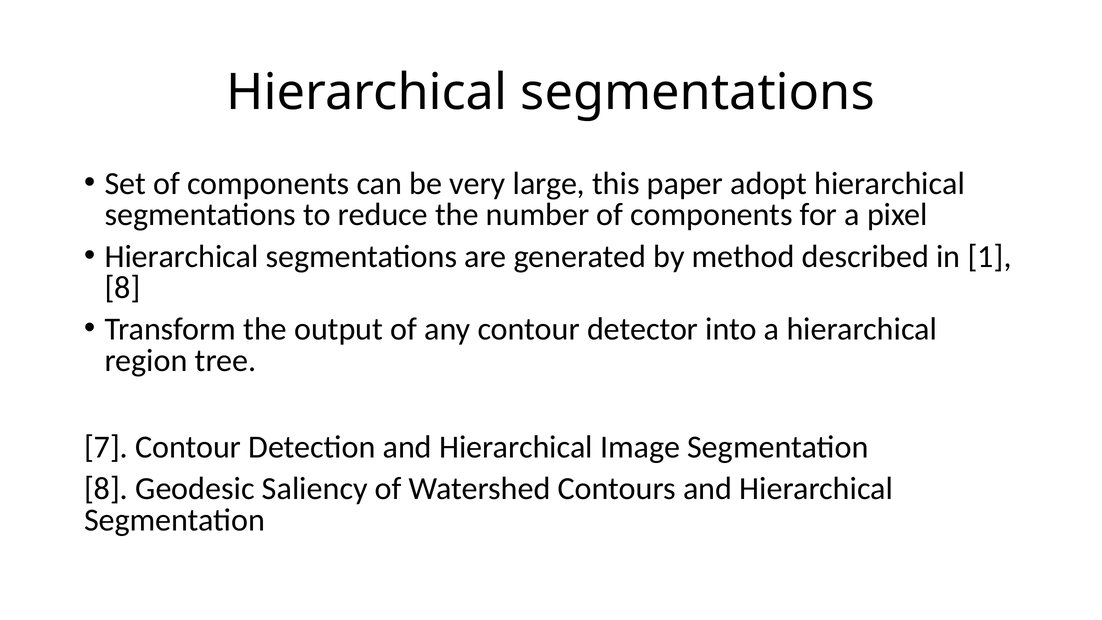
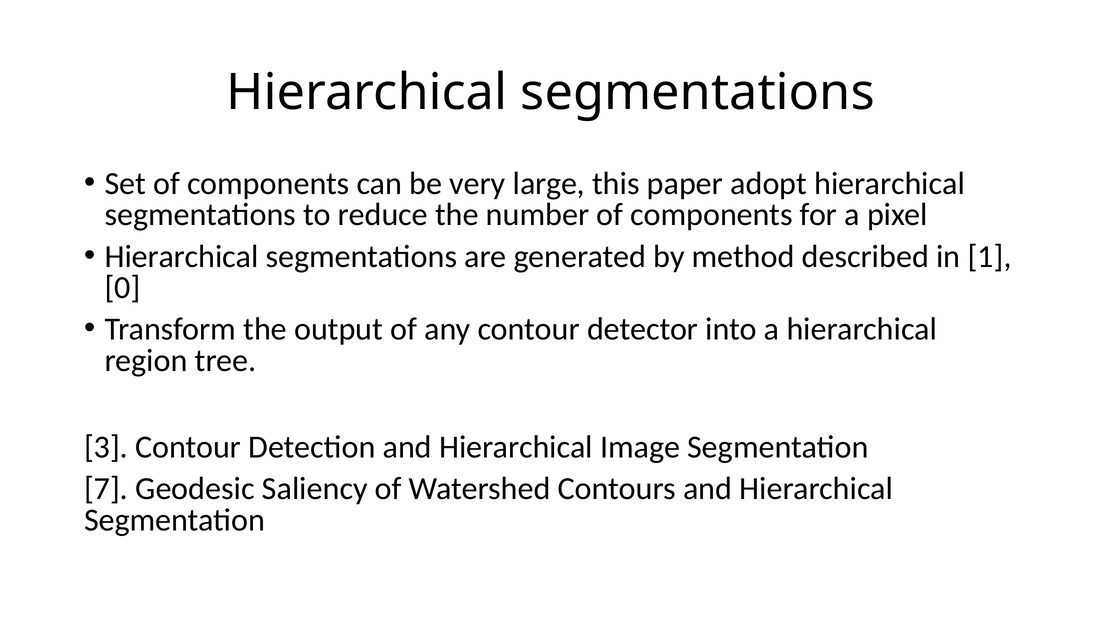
8 at (123, 288): 8 -> 0
7: 7 -> 3
8 at (106, 489): 8 -> 7
